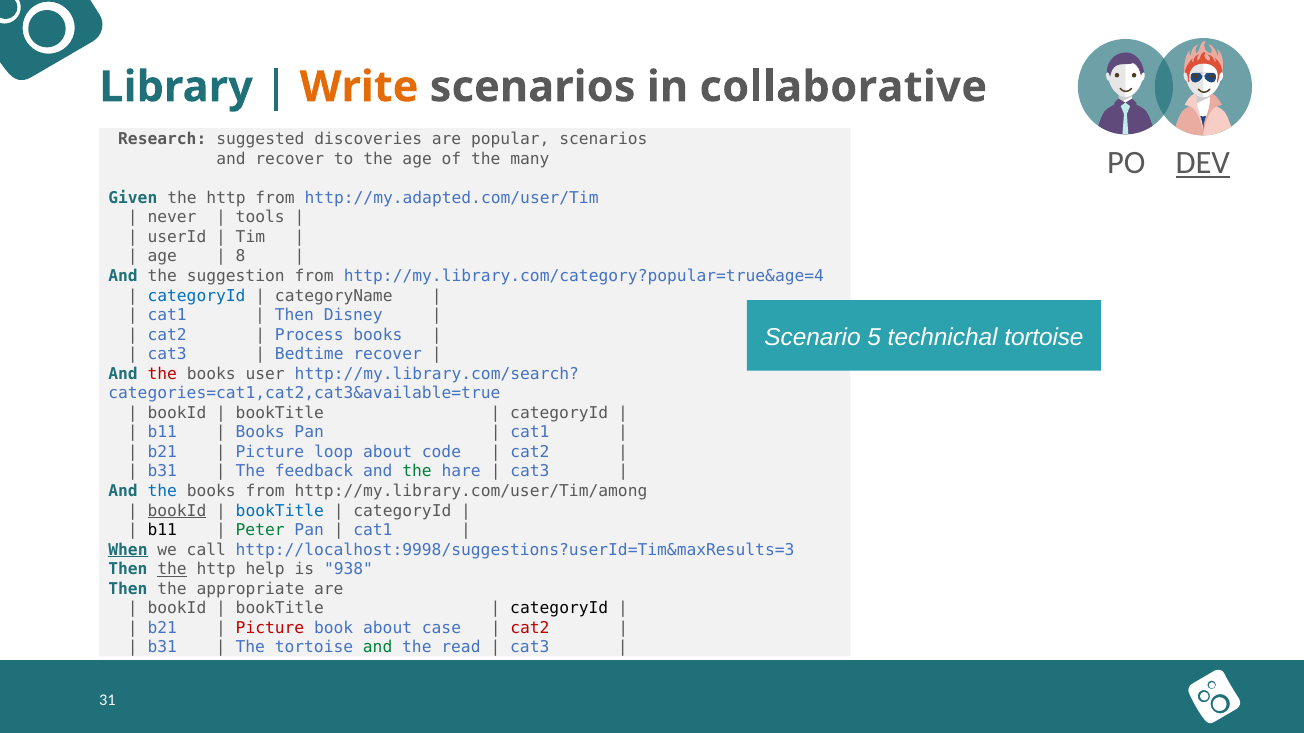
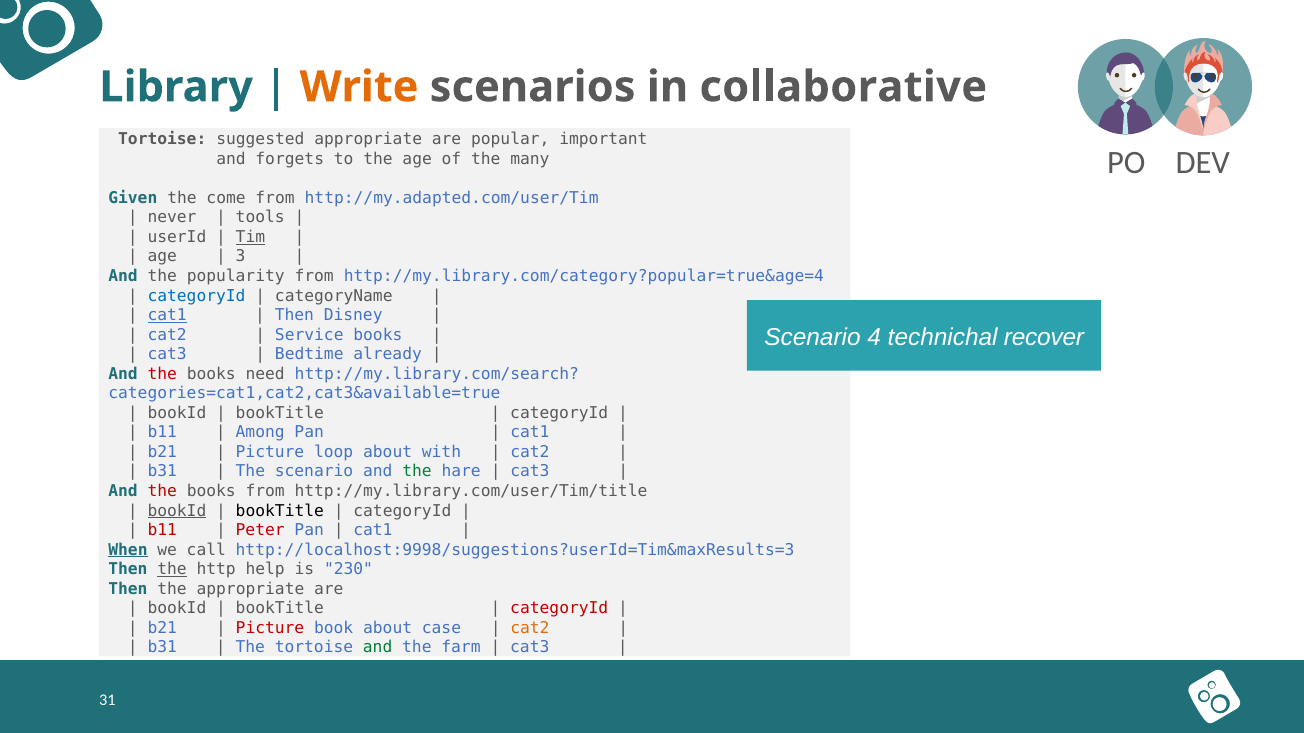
Research at (162, 139): Research -> Tortoise
suggested discoveries: discoveries -> appropriate
popular scenarios: scenarios -> important
DEV underline: present -> none
and recover: recover -> forgets
Given the http: http -> come
Tim underline: none -> present
8: 8 -> 3
suggestion: suggestion -> popularity
cat1 at (167, 315) underline: none -> present
5: 5 -> 4
technichal tortoise: tortoise -> recover
Process: Process -> Service
Bedtime recover: recover -> already
user: user -> need
Books at (260, 433): Books -> Among
code: code -> with
The feedback: feedback -> scenario
the at (162, 491) colour: blue -> red
http://my.library.com/user/Tim/among: http://my.library.com/user/Tim/among -> http://my.library.com/user/Tim/title
bookTitle at (280, 511) colour: blue -> black
b11 at (162, 531) colour: black -> red
Peter colour: green -> red
938: 938 -> 230
categoryId at (559, 609) colour: black -> red
cat2 at (530, 628) colour: red -> orange
read: read -> farm
